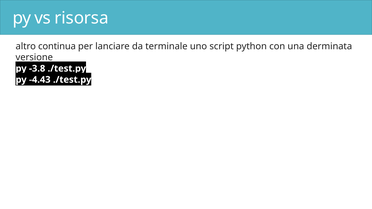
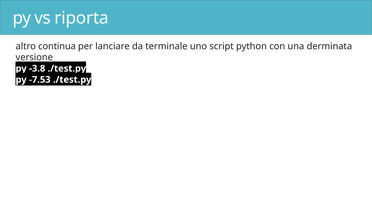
risorsa: risorsa -> riporta
-4.43: -4.43 -> -7.53
